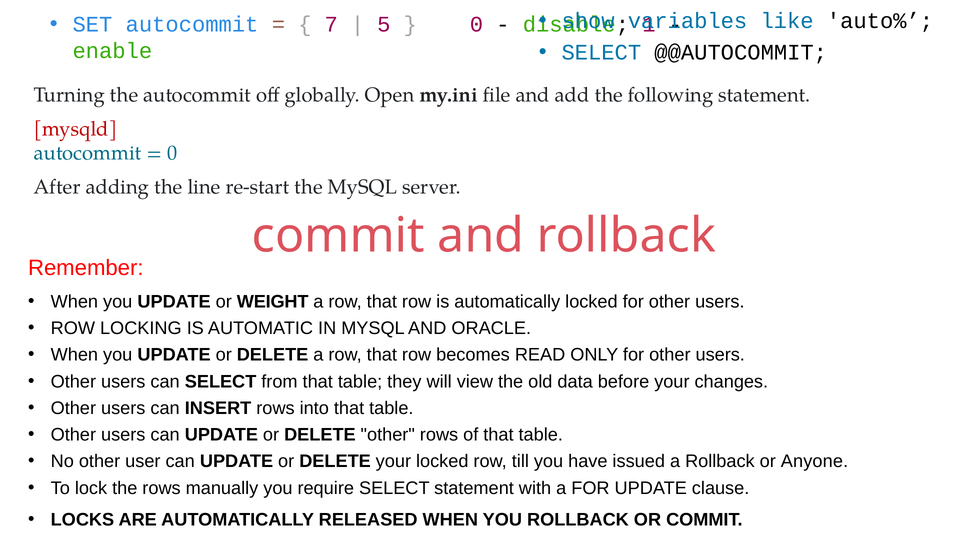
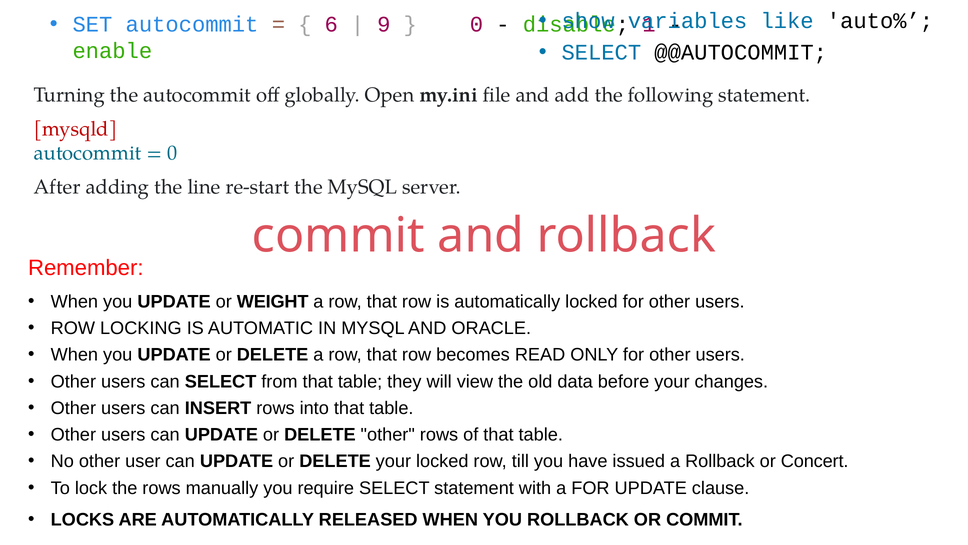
7: 7 -> 6
5: 5 -> 9
Anyone: Anyone -> Concert
